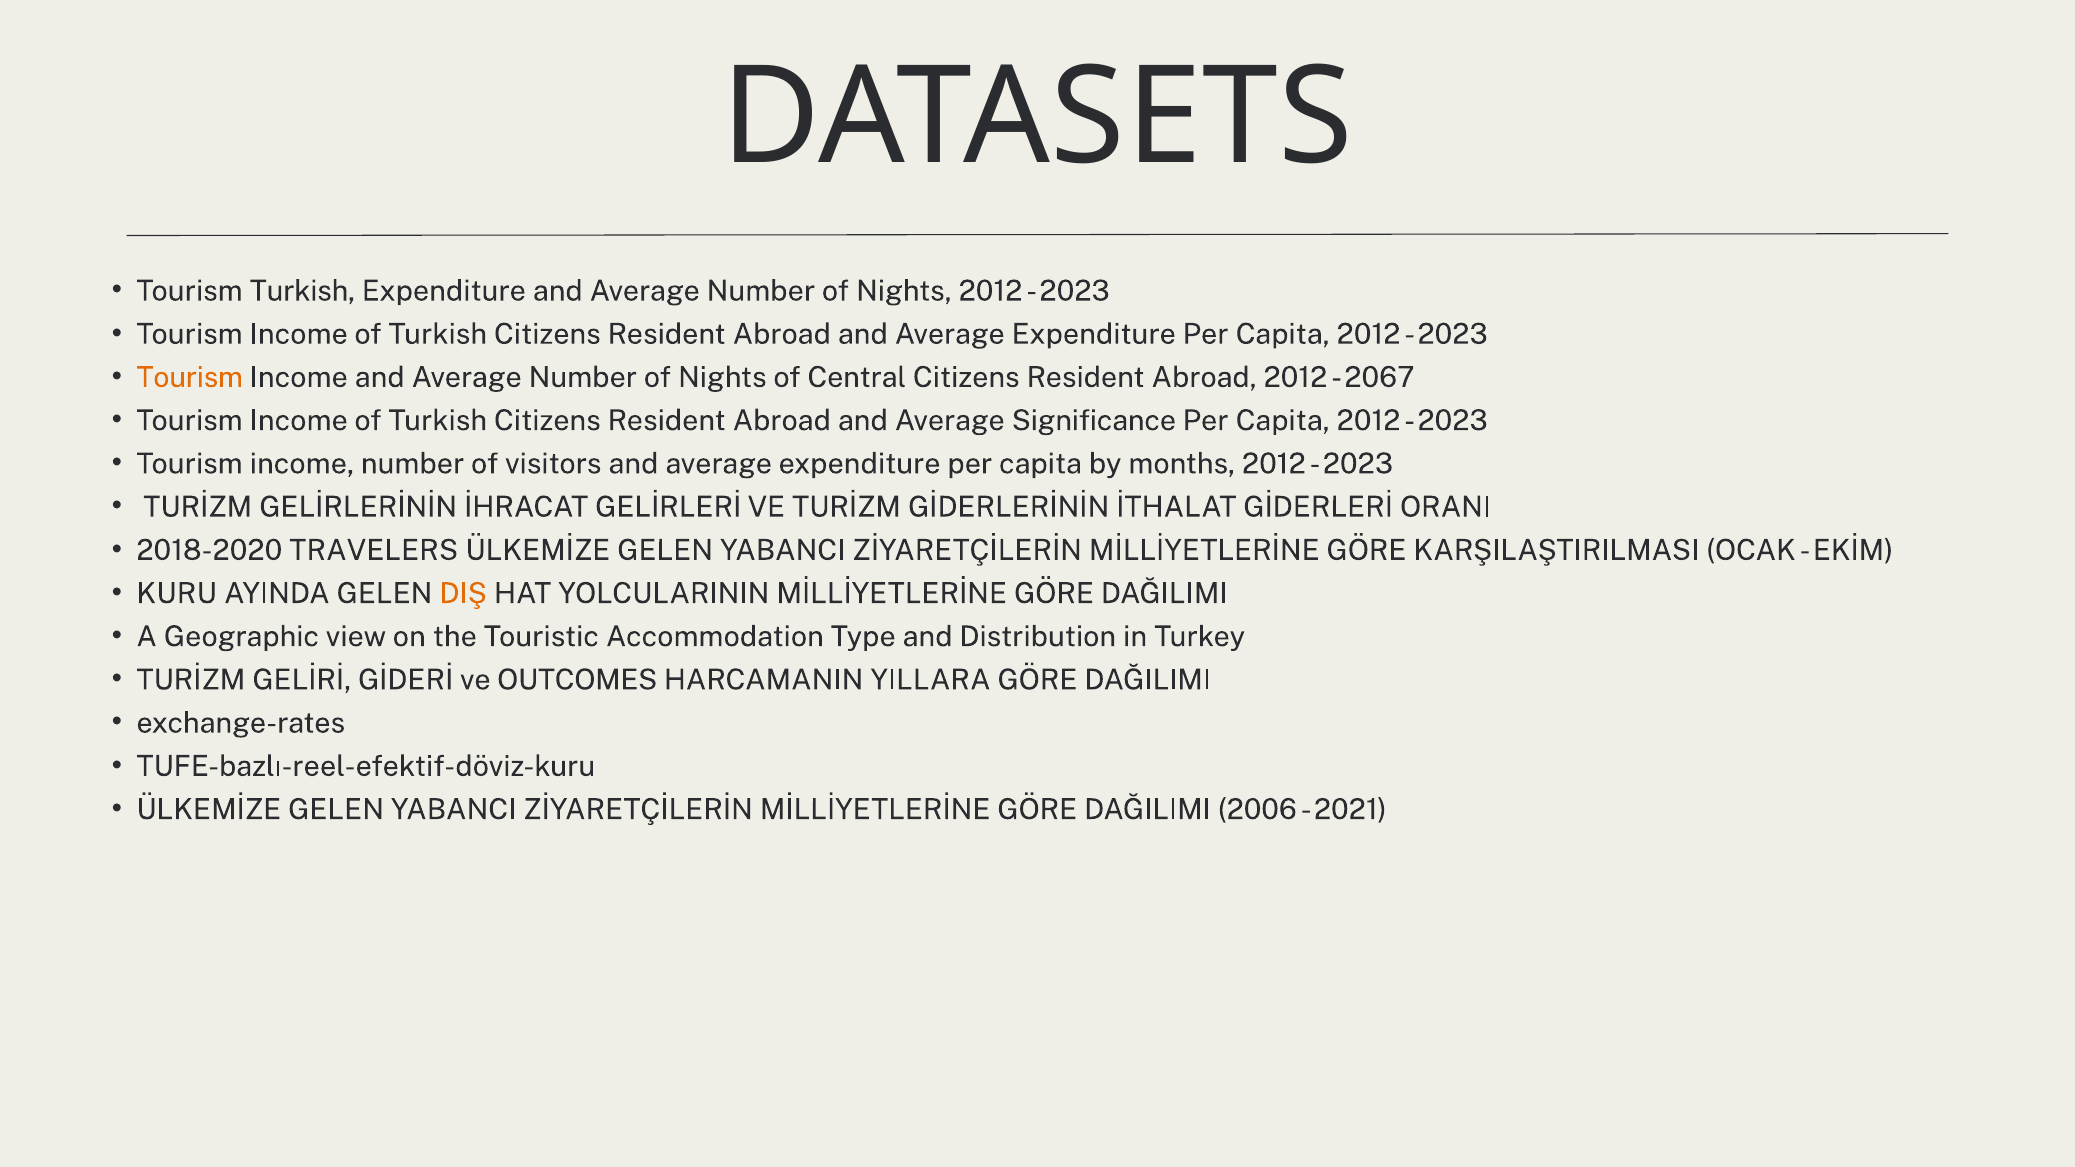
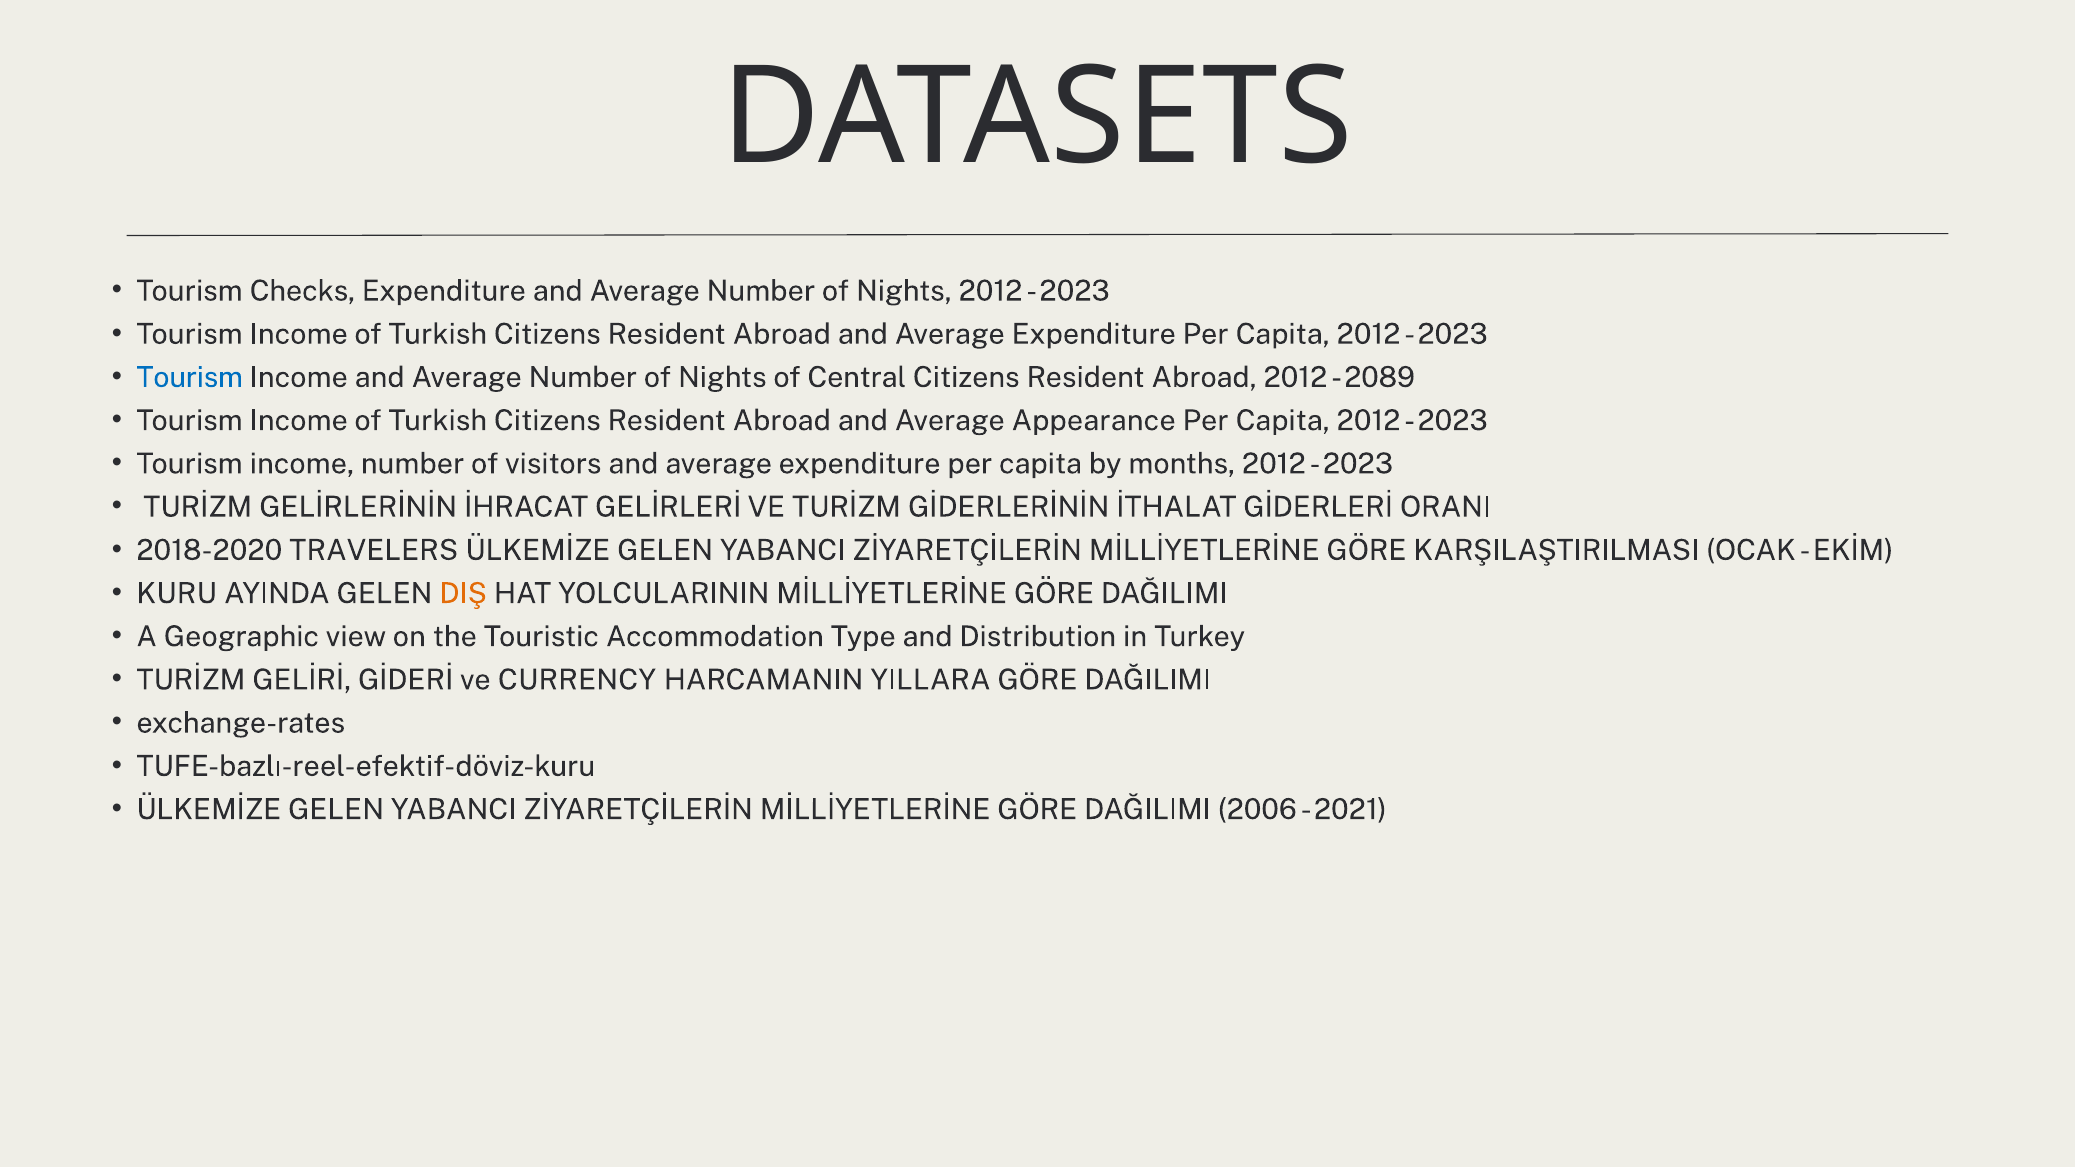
Tourism Turkish: Turkish -> Checks
Tourism at (190, 378) colour: orange -> blue
2067: 2067 -> 2089
Significance: Significance -> Appearance
OUTCOMES: OUTCOMES -> CURRENCY
